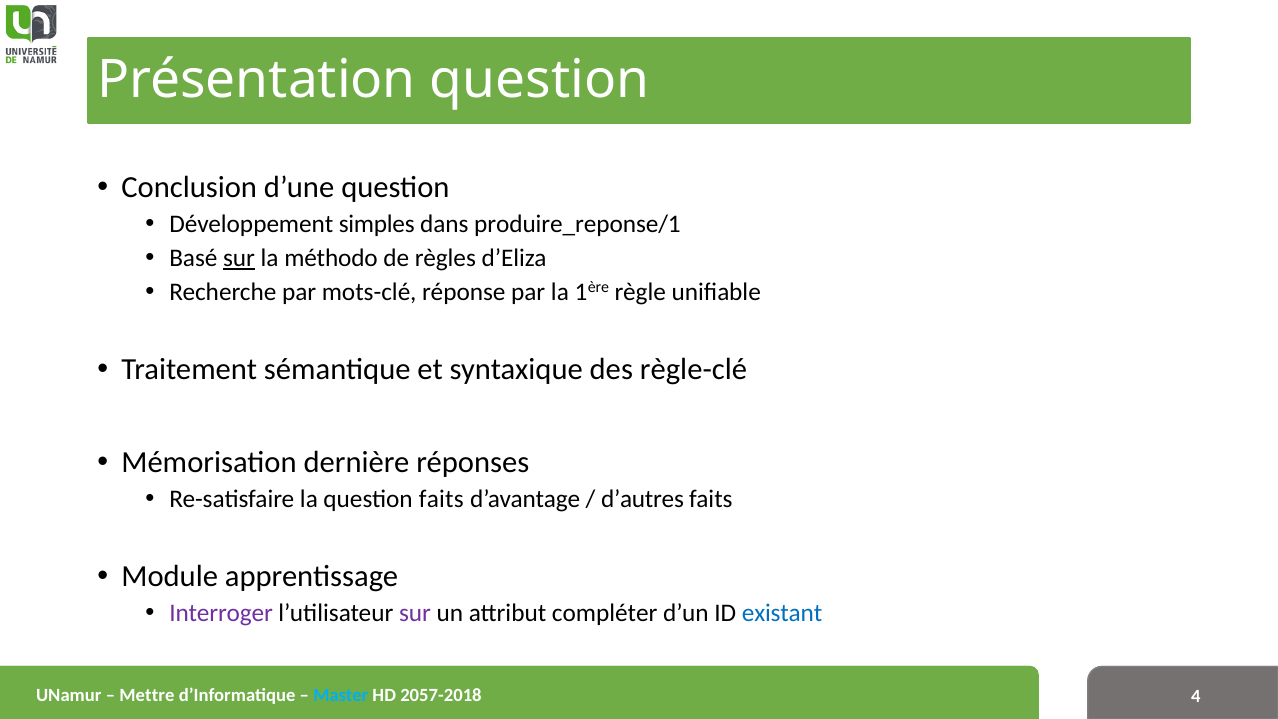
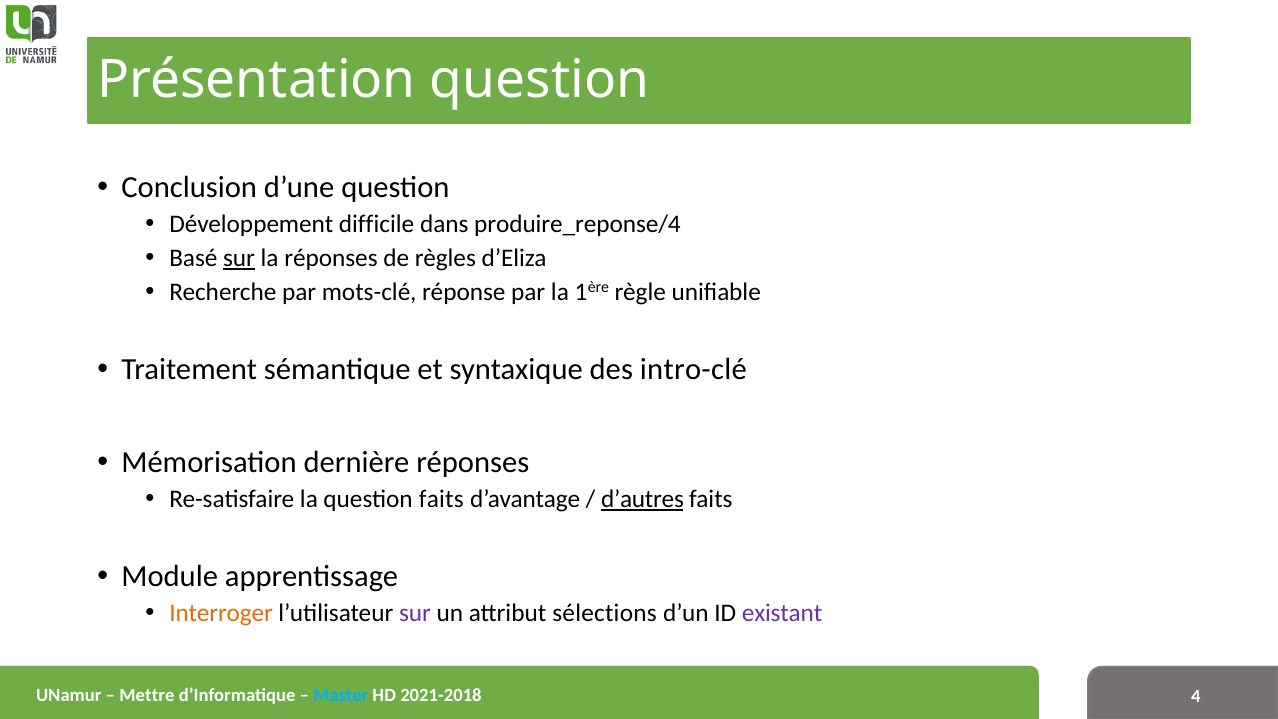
simples: simples -> difficile
produire_reponse/1: produire_reponse/1 -> produire_reponse/4
la méthodo: méthodo -> réponses
règle-clé: règle-clé -> intro-clé
d’autres underline: none -> present
Interroger colour: purple -> orange
compléter: compléter -> sélections
existant colour: blue -> purple
2057-2018: 2057-2018 -> 2021-2018
